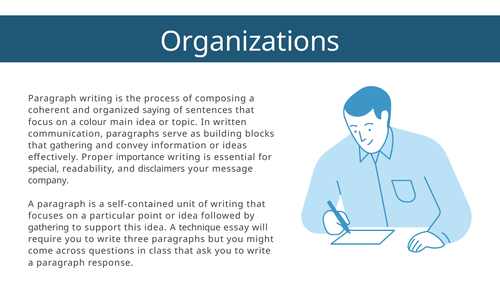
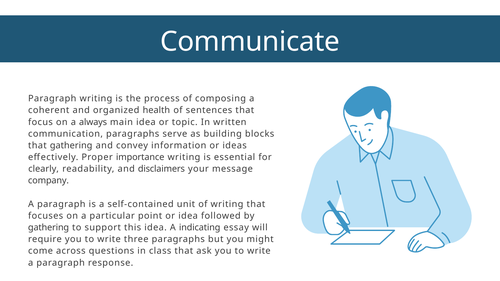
Organizations: Organizations -> Communicate
saying: saying -> health
colour: colour -> always
special: special -> clearly
technique: technique -> indicating
